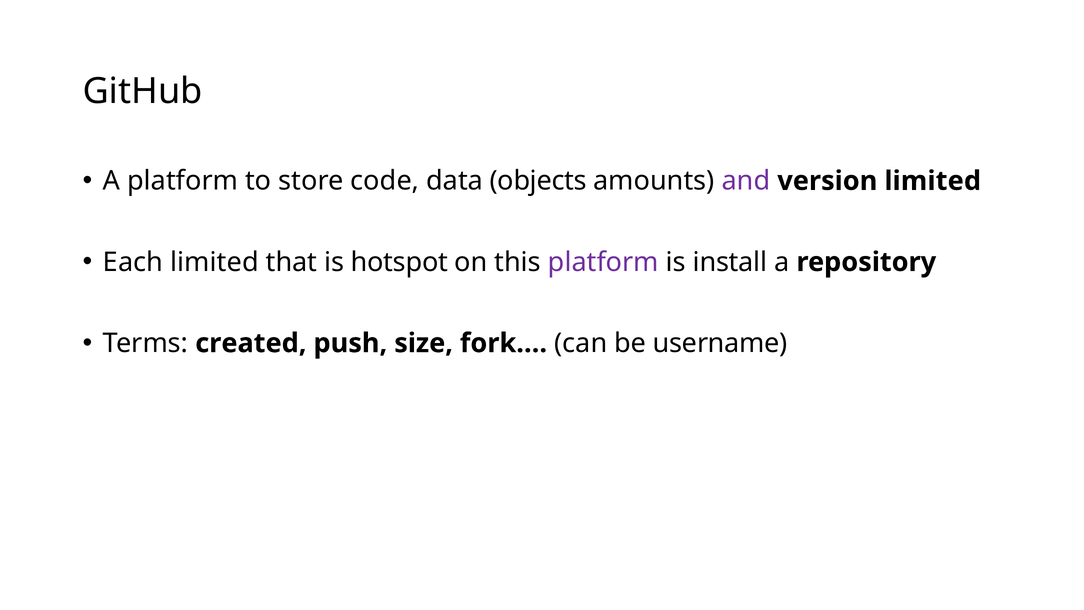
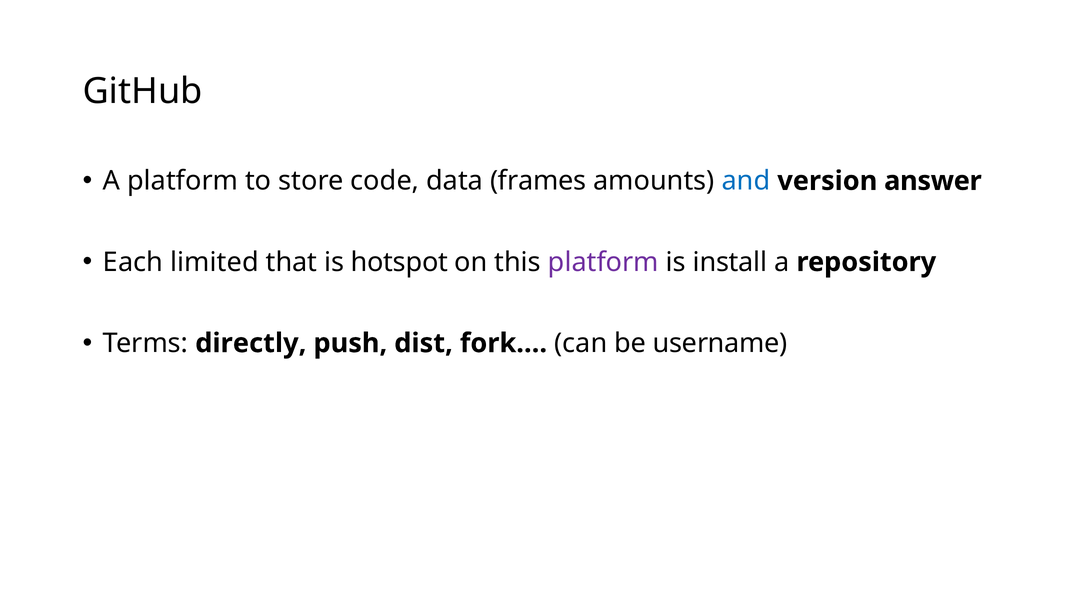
objects: objects -> frames
and colour: purple -> blue
version limited: limited -> answer
created: created -> directly
size: size -> dist
